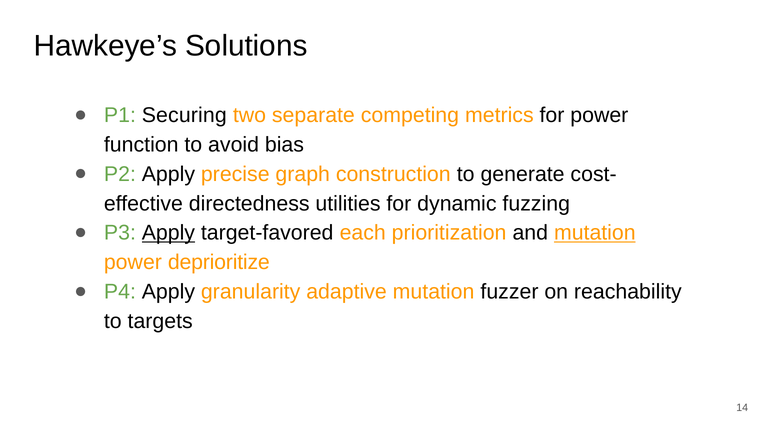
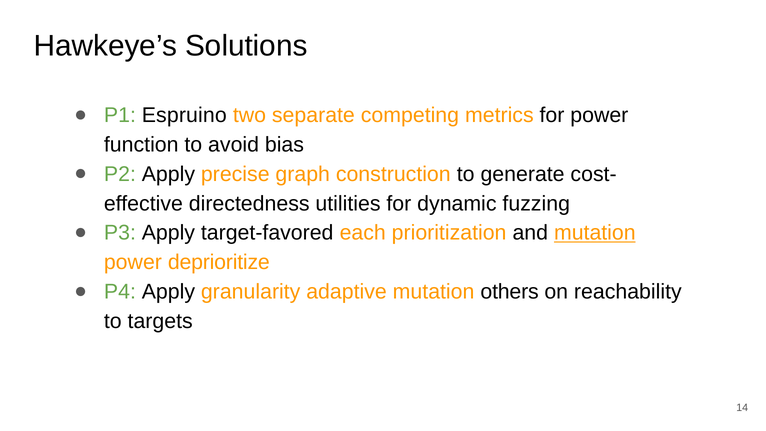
Securing: Securing -> Espruino
Apply at (168, 233) underline: present -> none
fuzzer: fuzzer -> others
